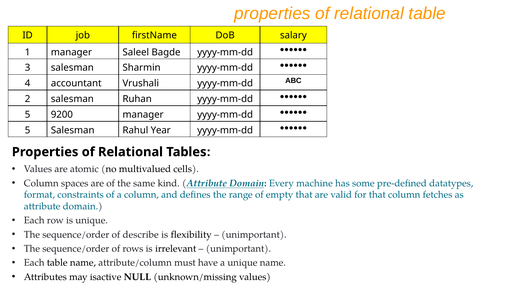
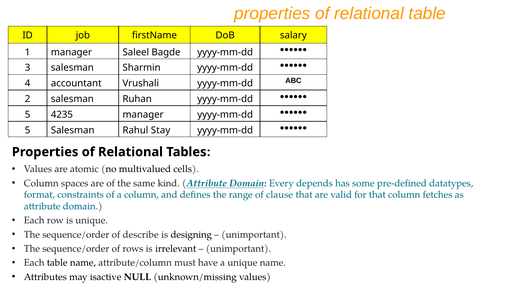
9200: 9200 -> 4235
Year: Year -> Stay
machine: machine -> depends
empty: empty -> clause
flexibility: flexibility -> designing
